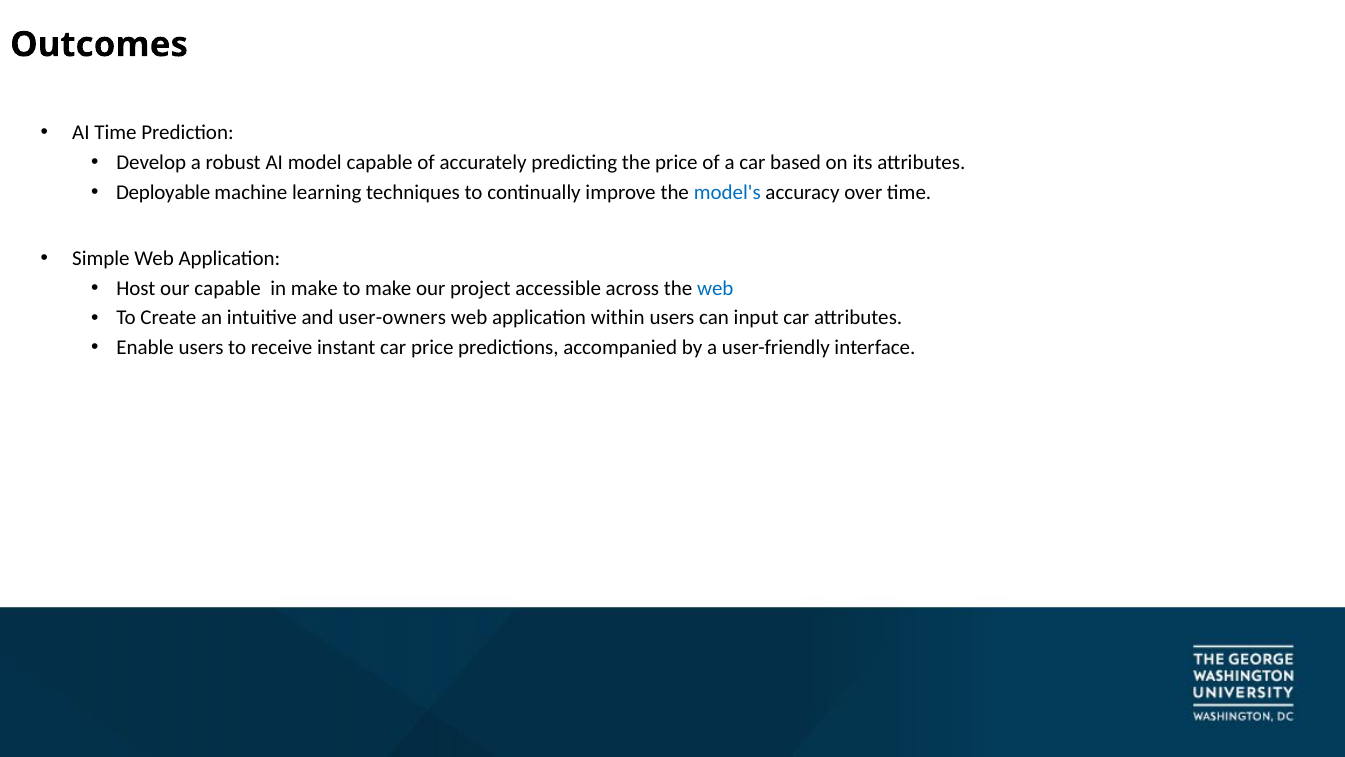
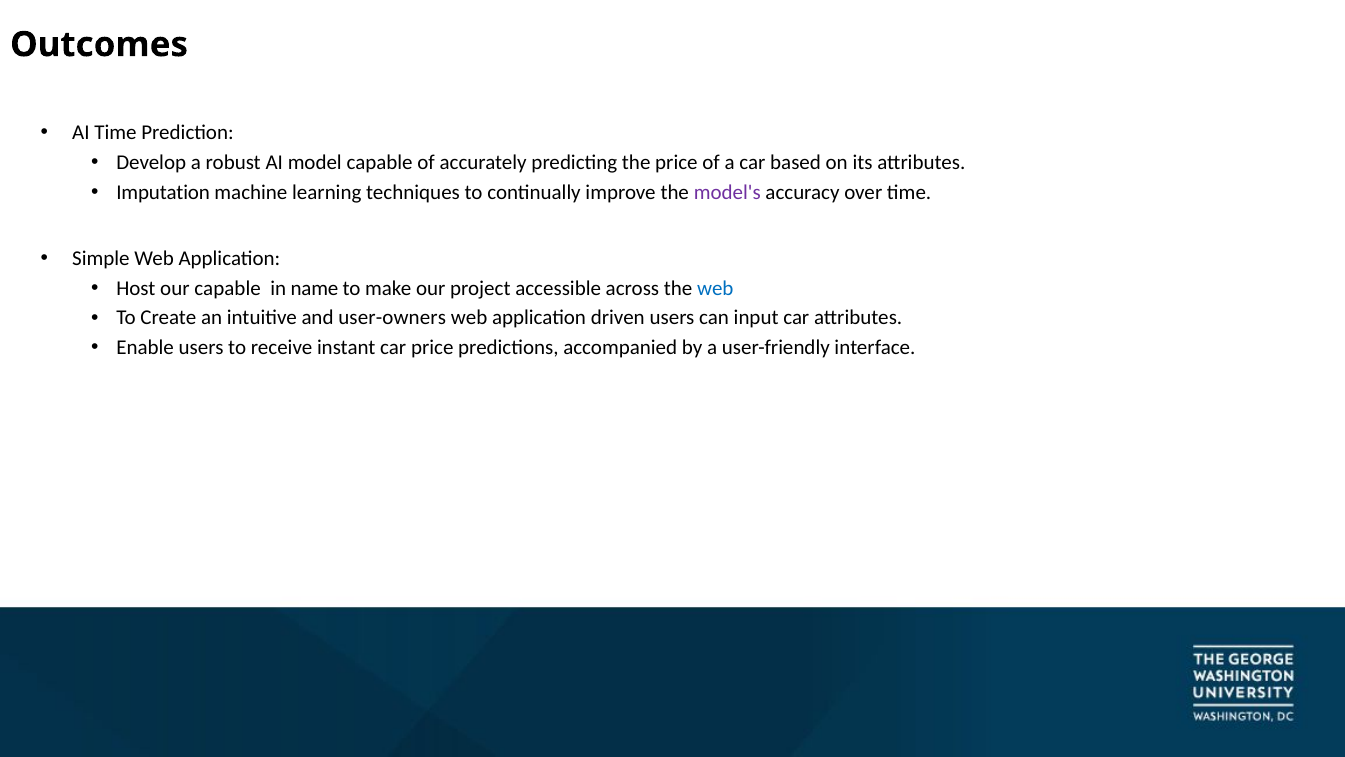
Deployable: Deployable -> Imputation
model's colour: blue -> purple
in make: make -> name
within: within -> driven
